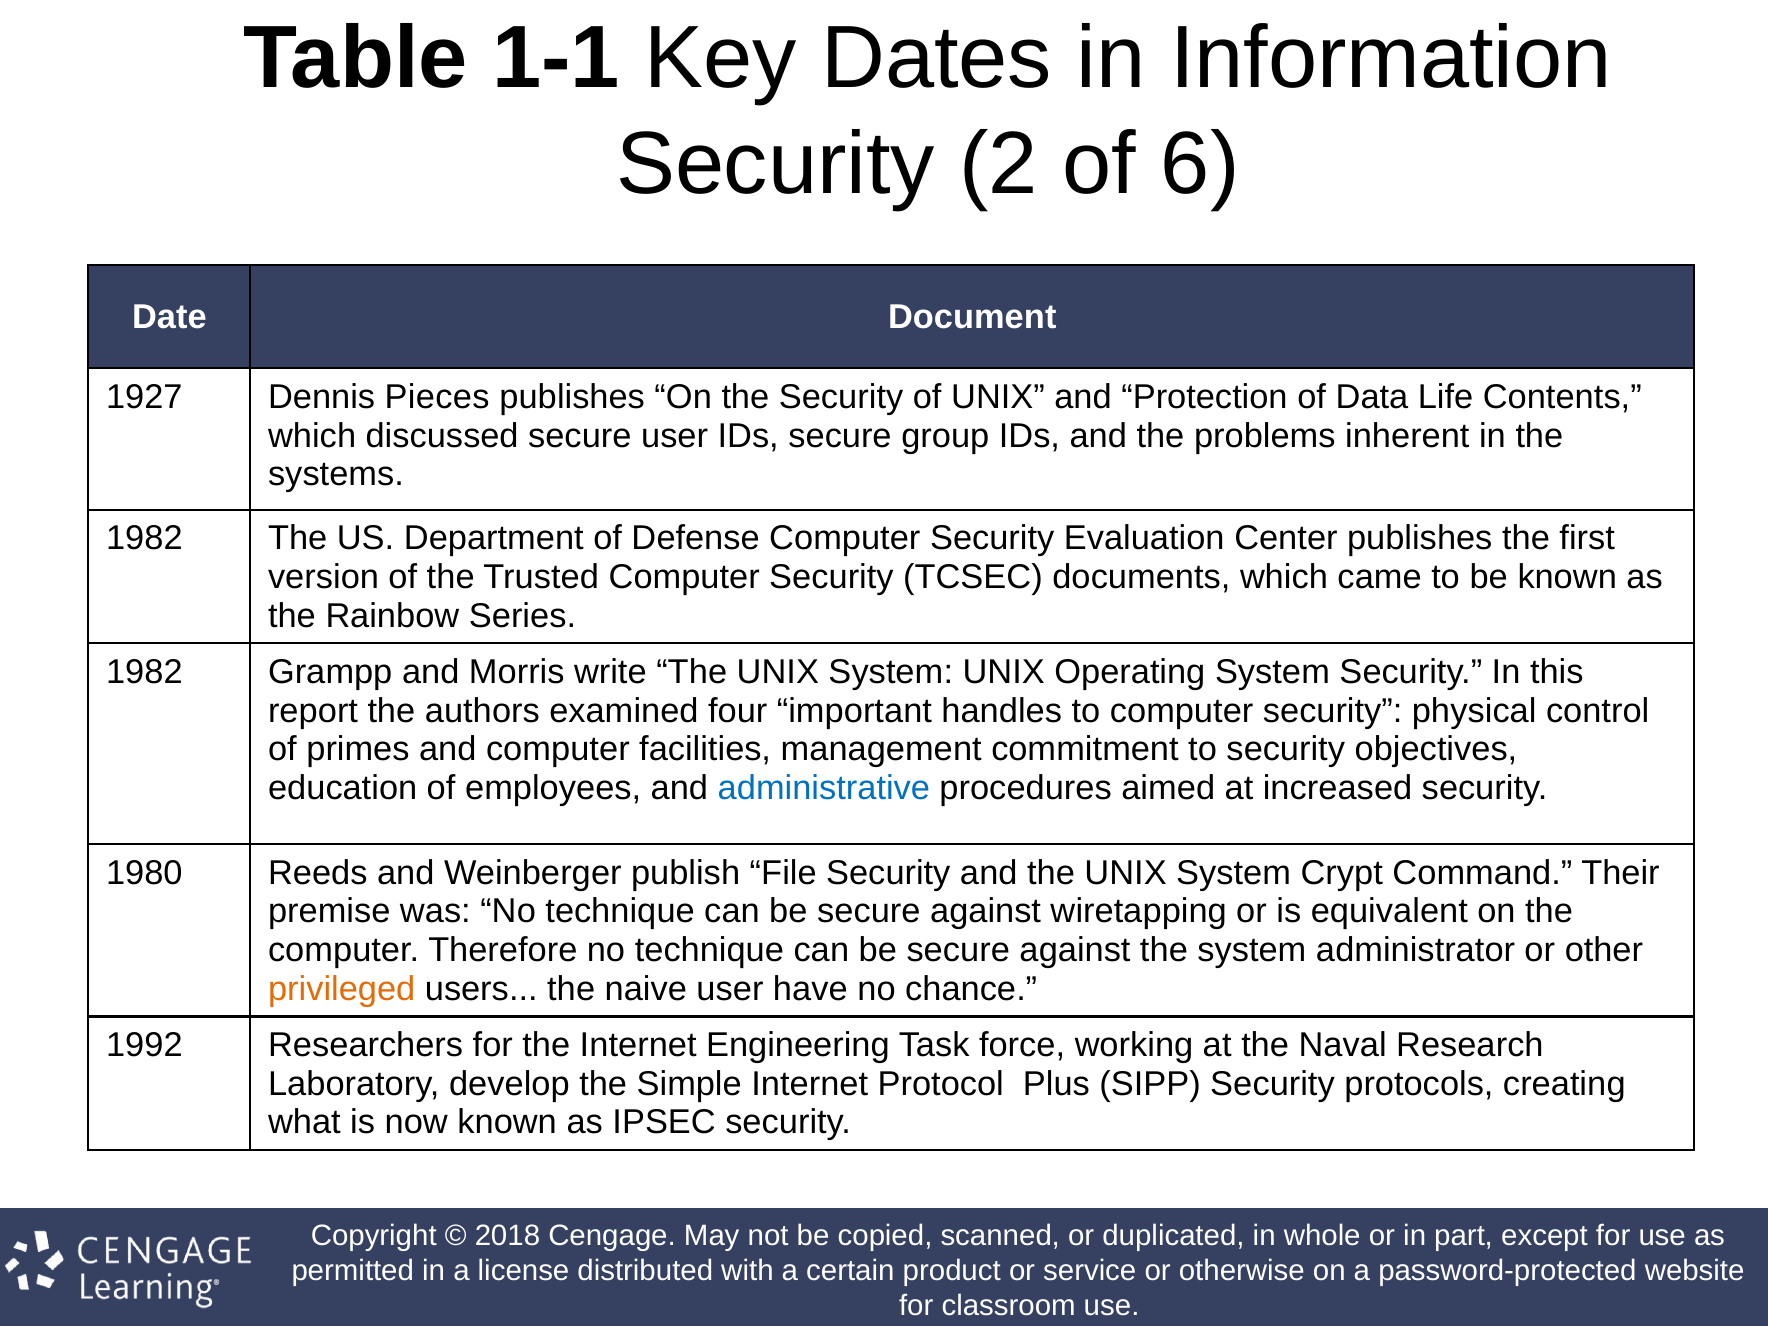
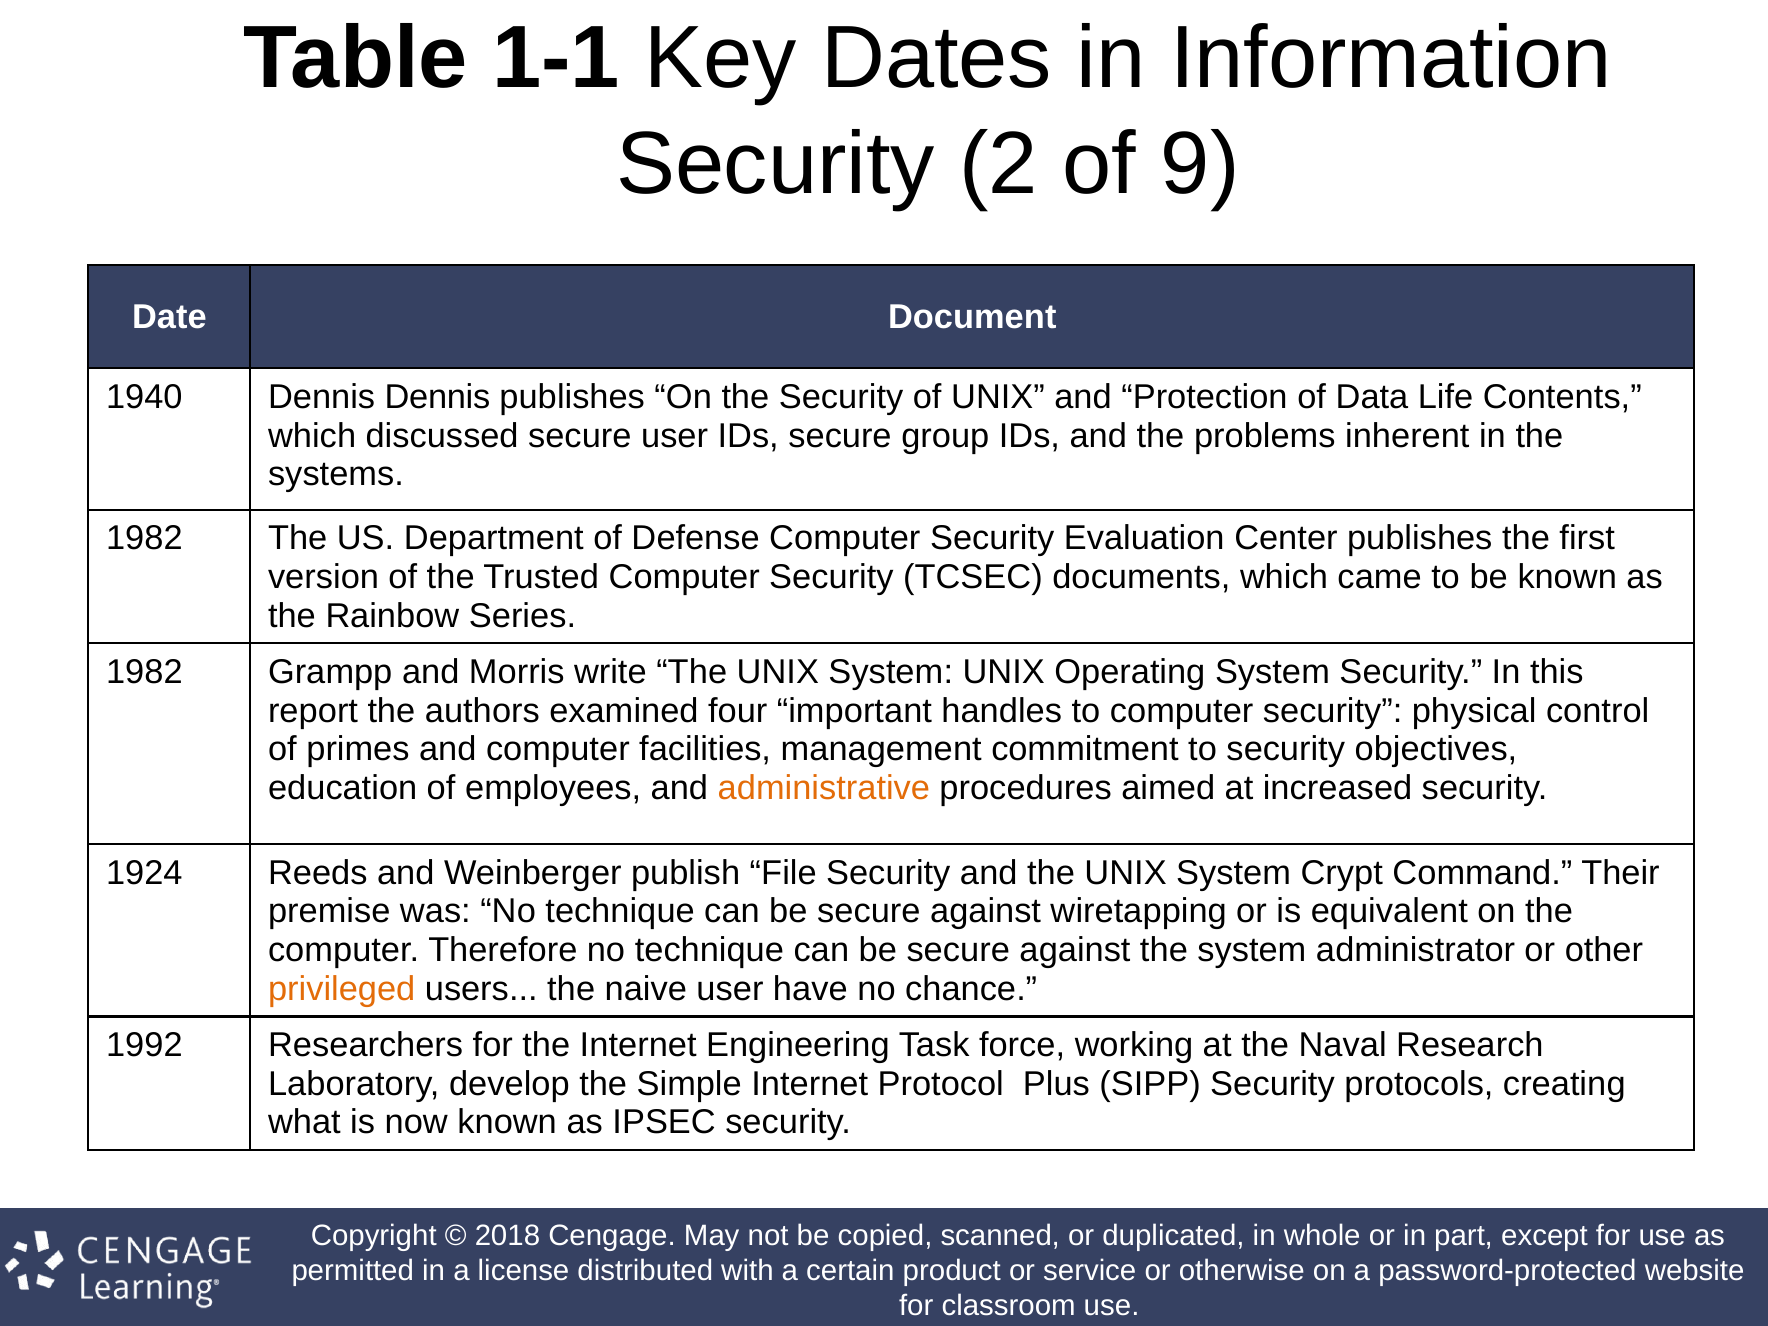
6: 6 -> 9
1927: 1927 -> 1940
Dennis Pieces: Pieces -> Dennis
administrative colour: blue -> orange
1980: 1980 -> 1924
